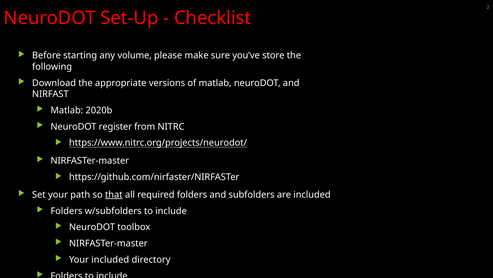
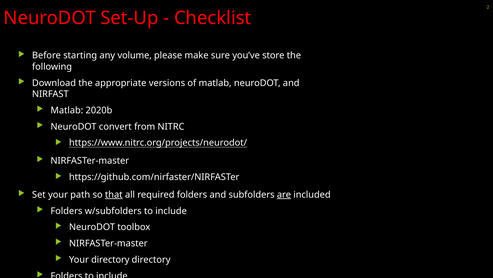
register: register -> convert
are underline: none -> present
Your included: included -> directory
